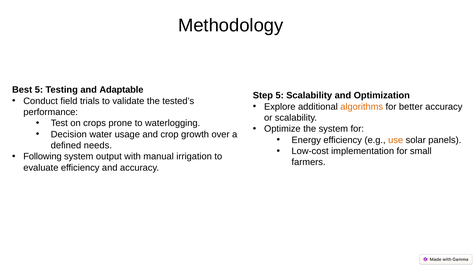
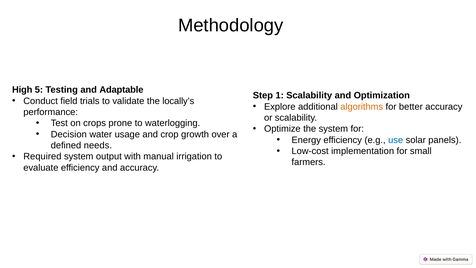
Best: Best -> High
Step 5: 5 -> 1
tested’s: tested’s -> locally’s
use colour: orange -> blue
Following: Following -> Required
